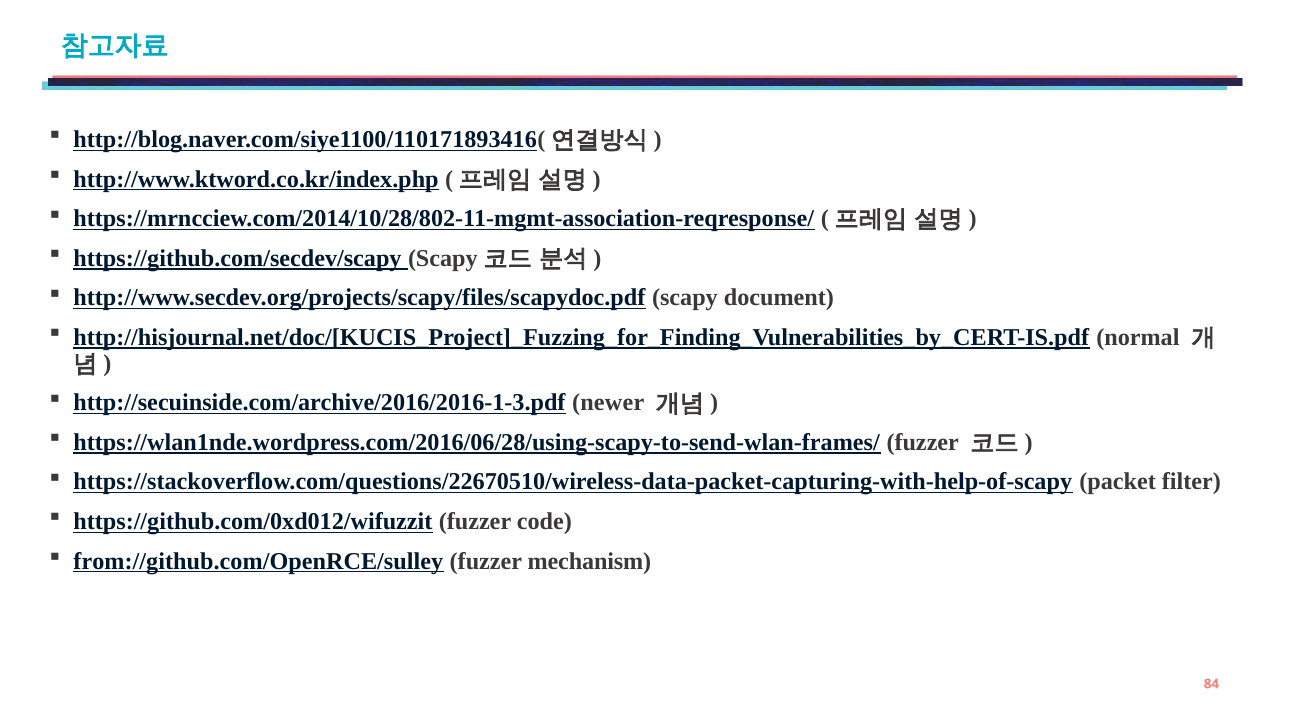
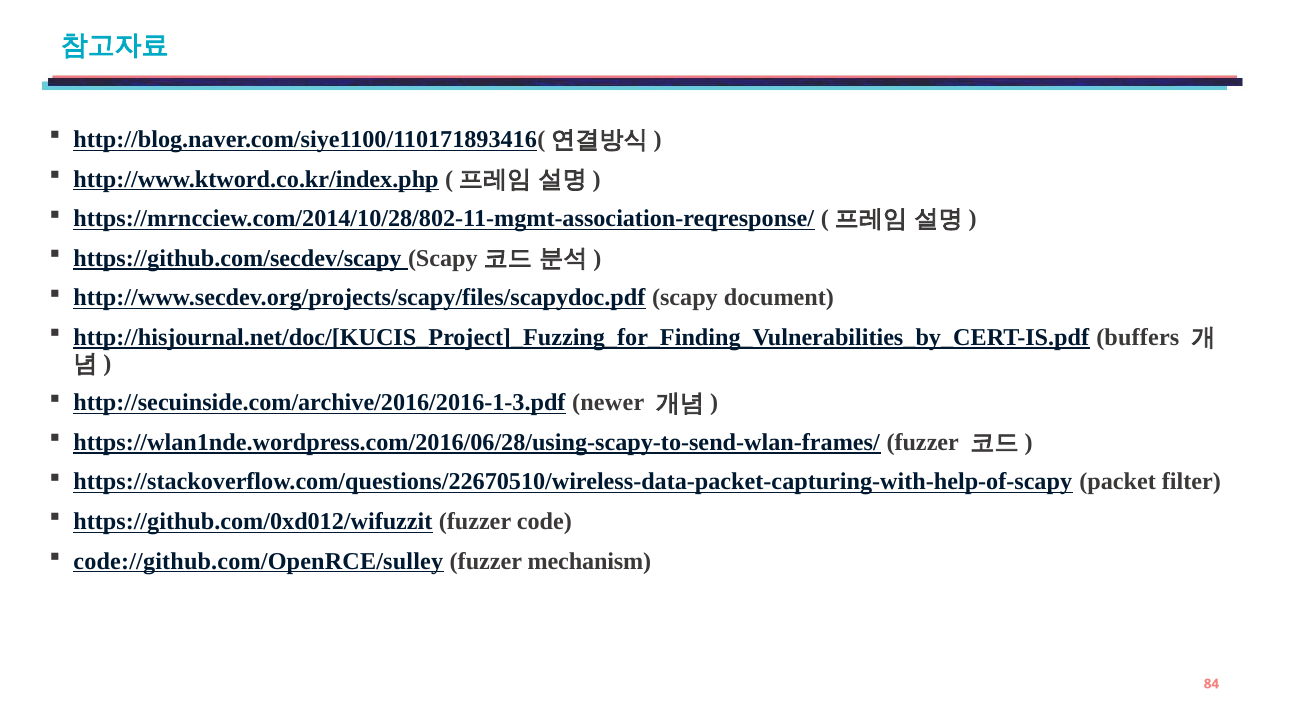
normal: normal -> buffers
from://github.com/OpenRCE/sulley: from://github.com/OpenRCE/sulley -> code://github.com/OpenRCE/sulley
